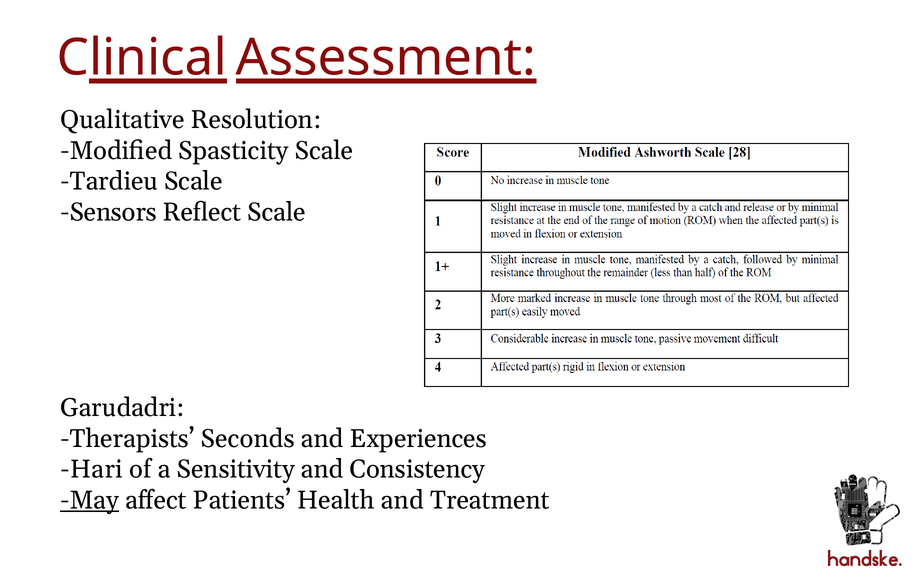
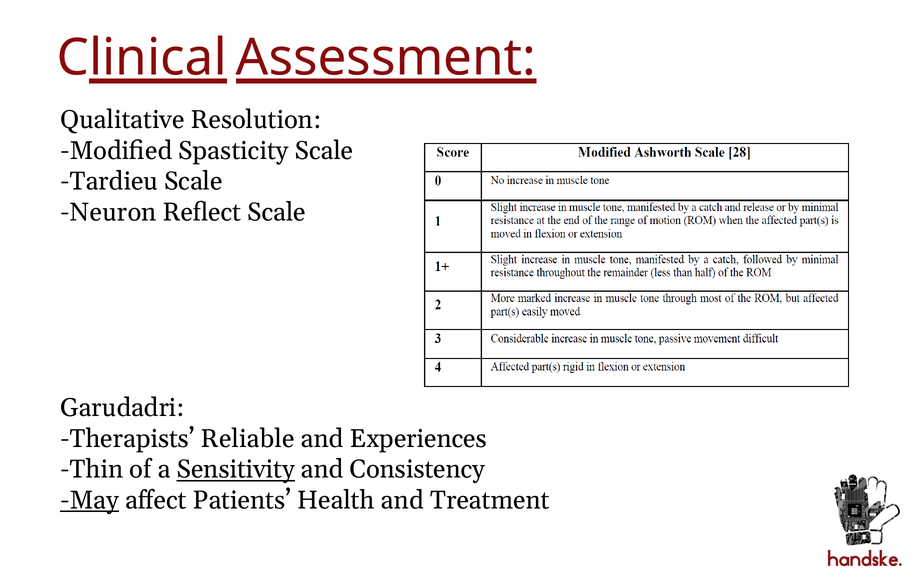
Sensors: Sensors -> Neuron
Seconds: Seconds -> Reliable
Hari: Hari -> Thin
Sensitivity underline: none -> present
